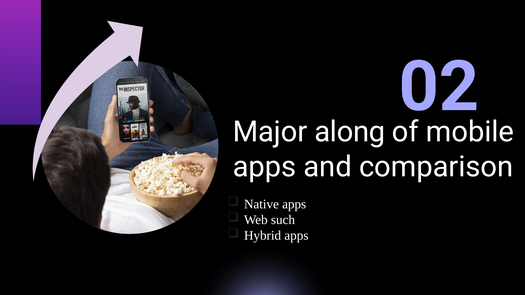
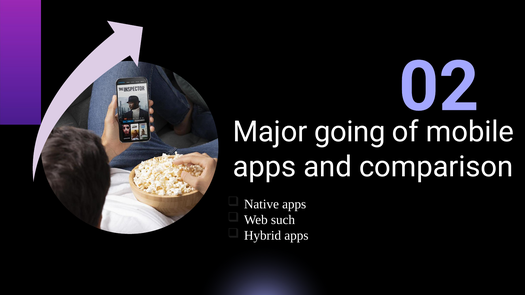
along: along -> going
